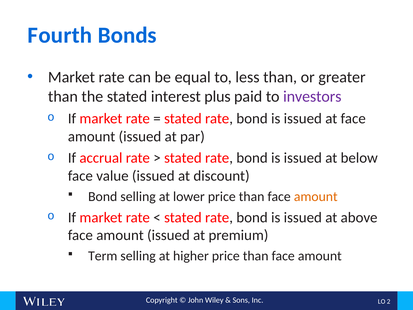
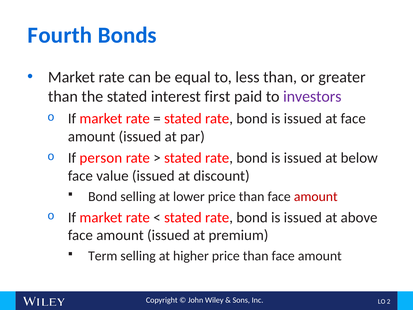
plus: plus -> first
accrual: accrual -> person
amount at (316, 196) colour: orange -> red
